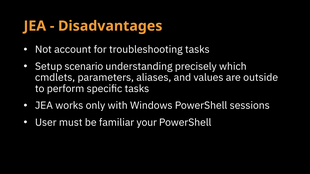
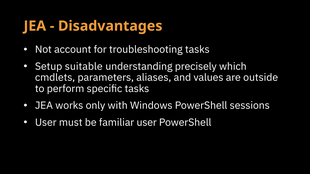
scenario: scenario -> suitable
familiar your: your -> user
